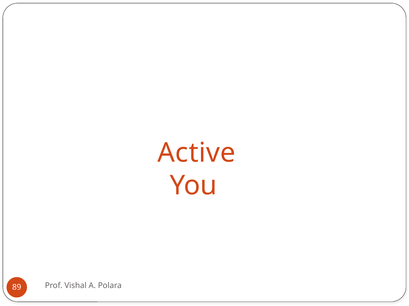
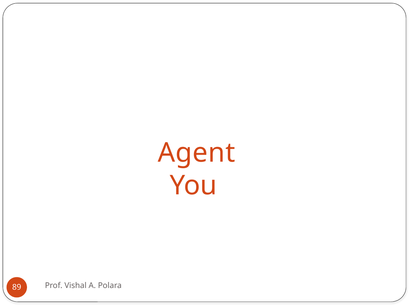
Active: Active -> Agent
